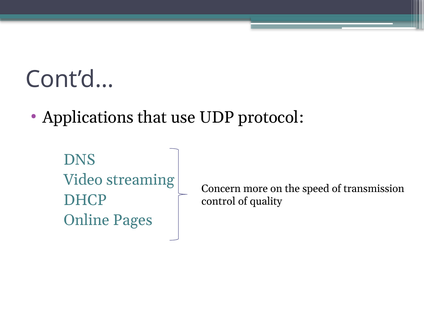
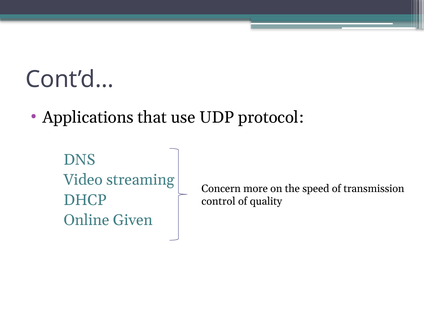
Pages: Pages -> Given
